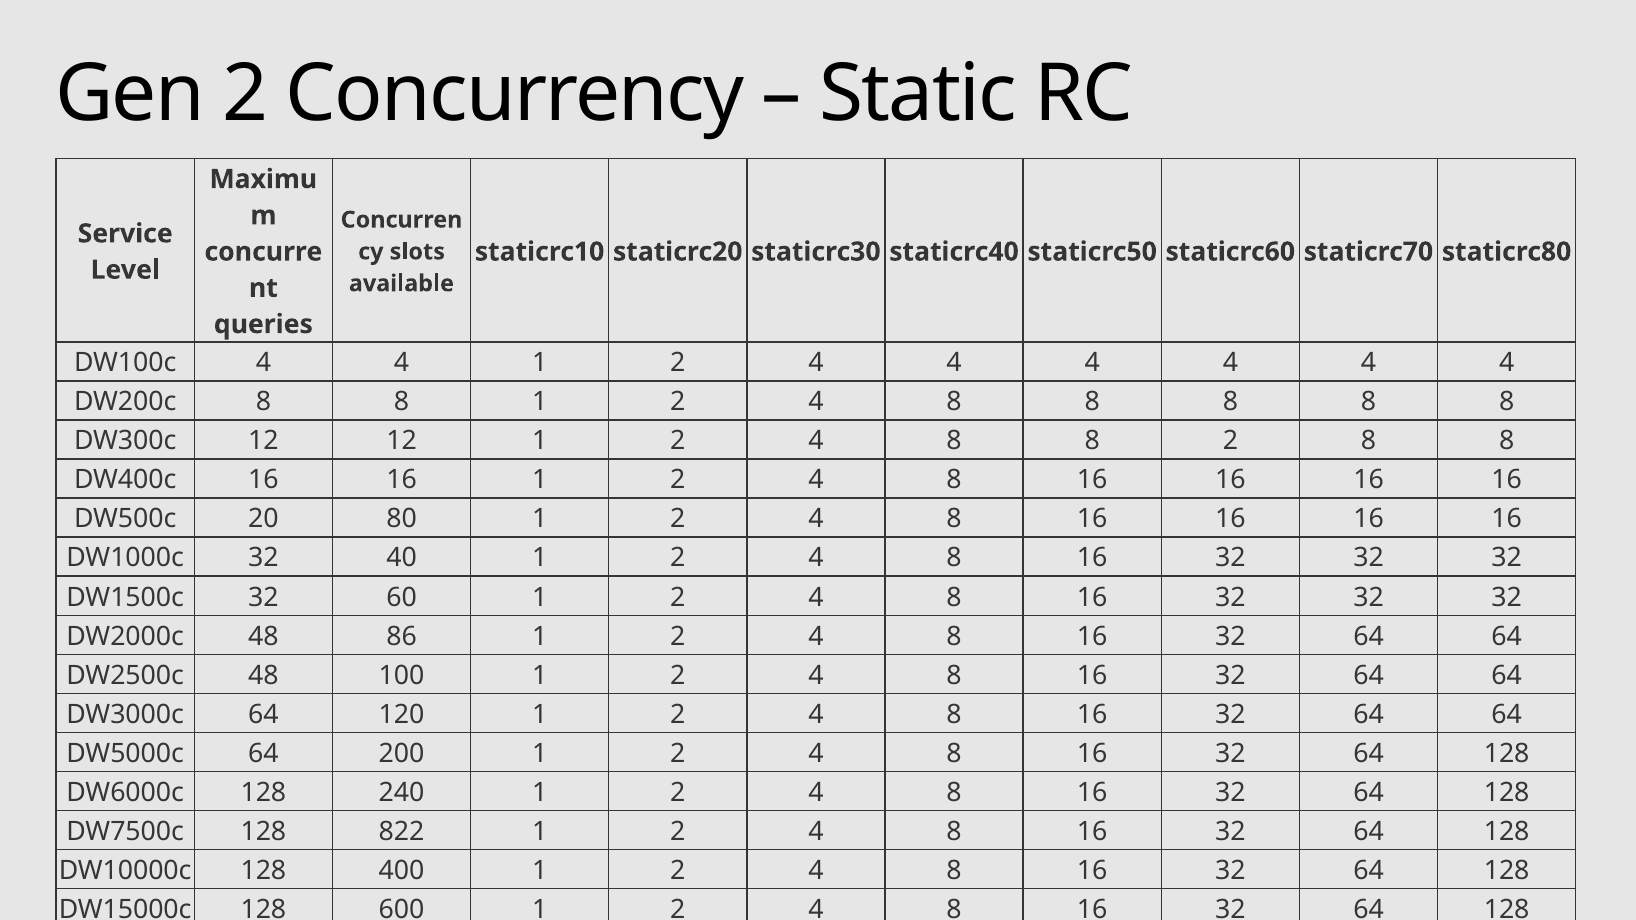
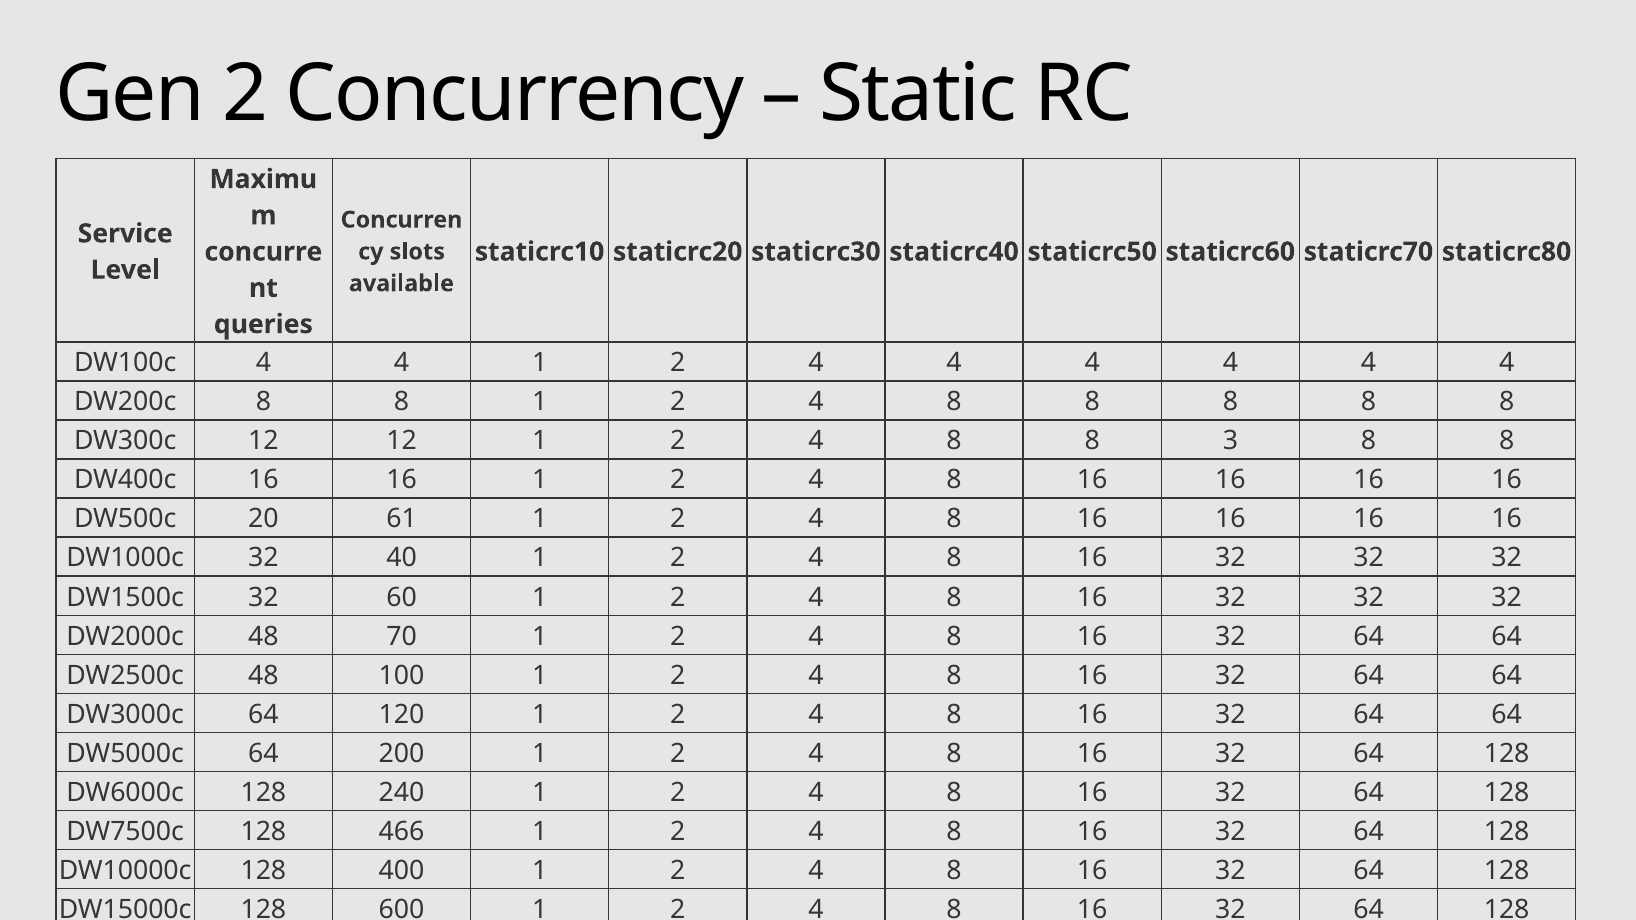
8 2: 2 -> 3
80: 80 -> 61
86: 86 -> 70
822: 822 -> 466
